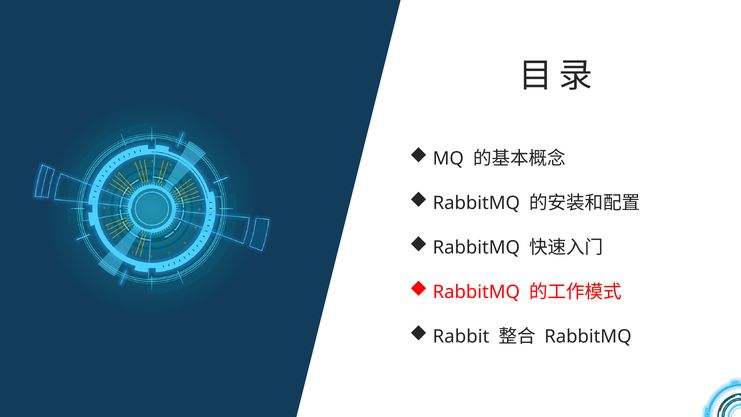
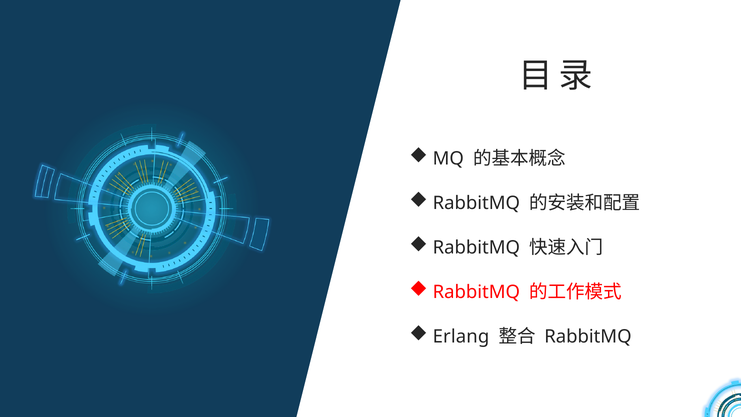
Rabbit: Rabbit -> Erlang
